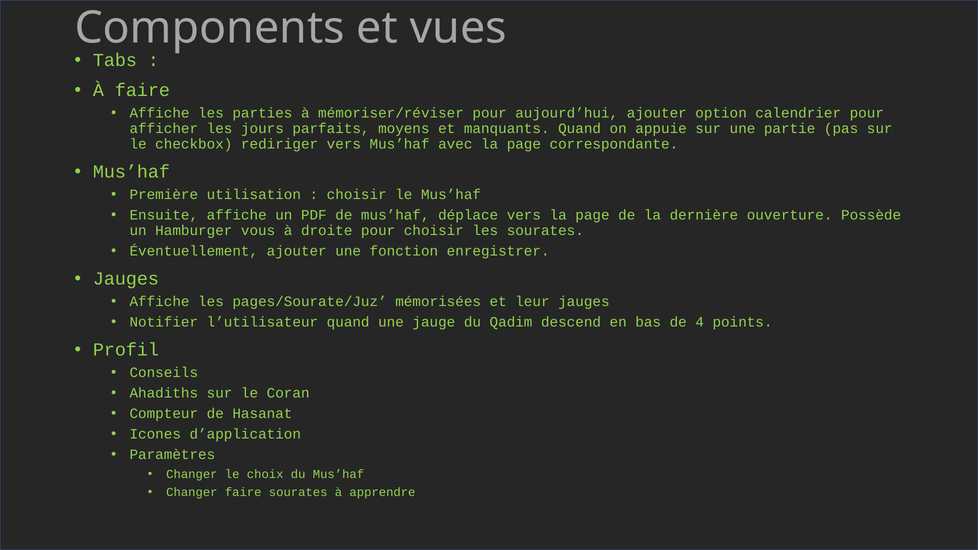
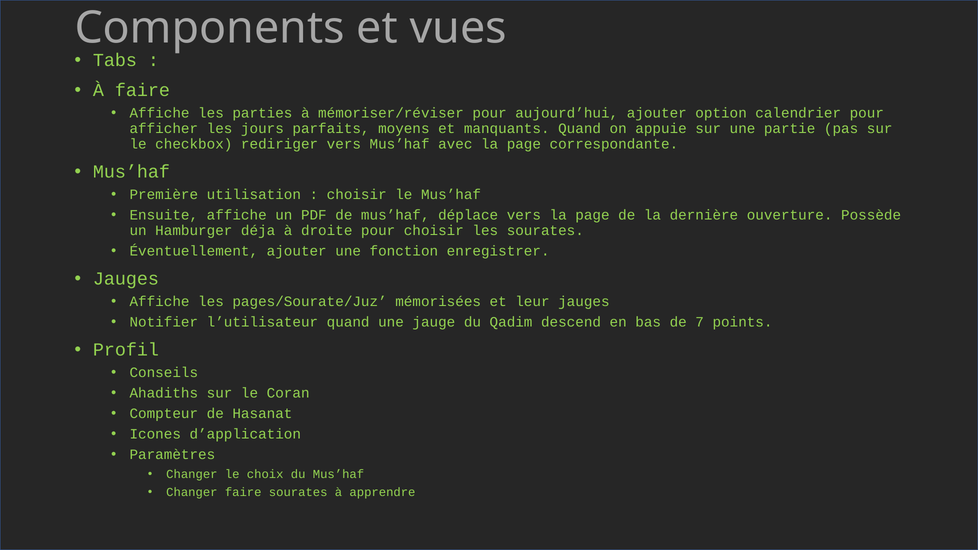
vous: vous -> déja
4: 4 -> 7
